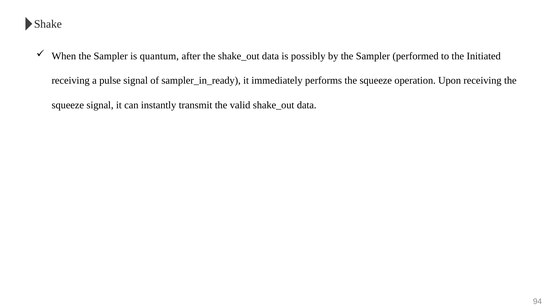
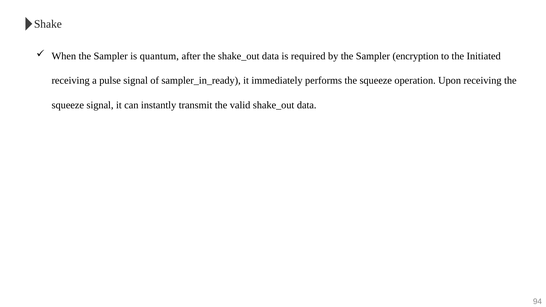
possibly: possibly -> required
performed: performed -> encryption
